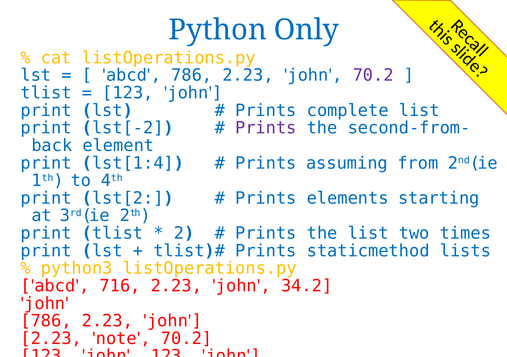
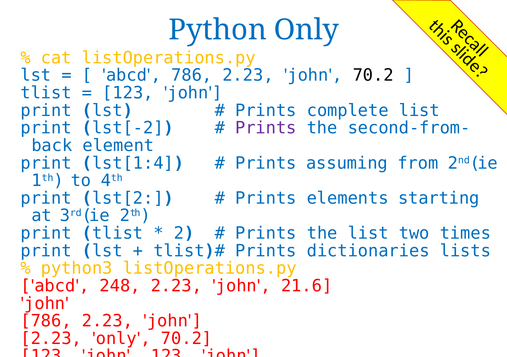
70.2 at (373, 75) colour: purple -> black
staticmethod: staticmethod -> dictionaries
716: 716 -> 248
34.2: 34.2 -> 21.6
note at (116, 339): note -> only
